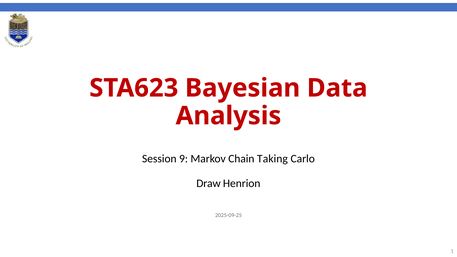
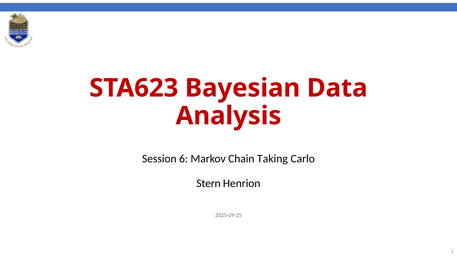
9: 9 -> 6
Draw: Draw -> Stern
